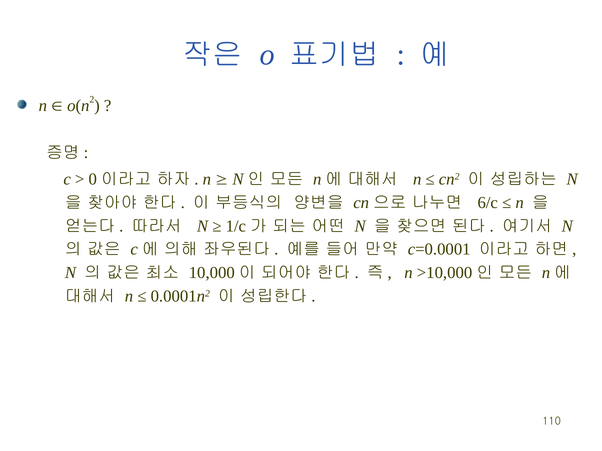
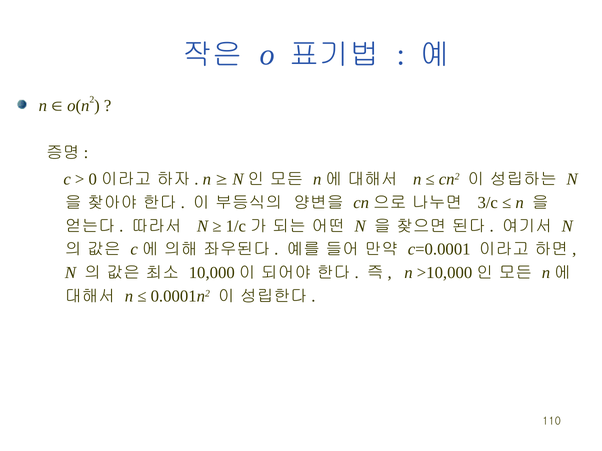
6/c: 6/c -> 3/c
